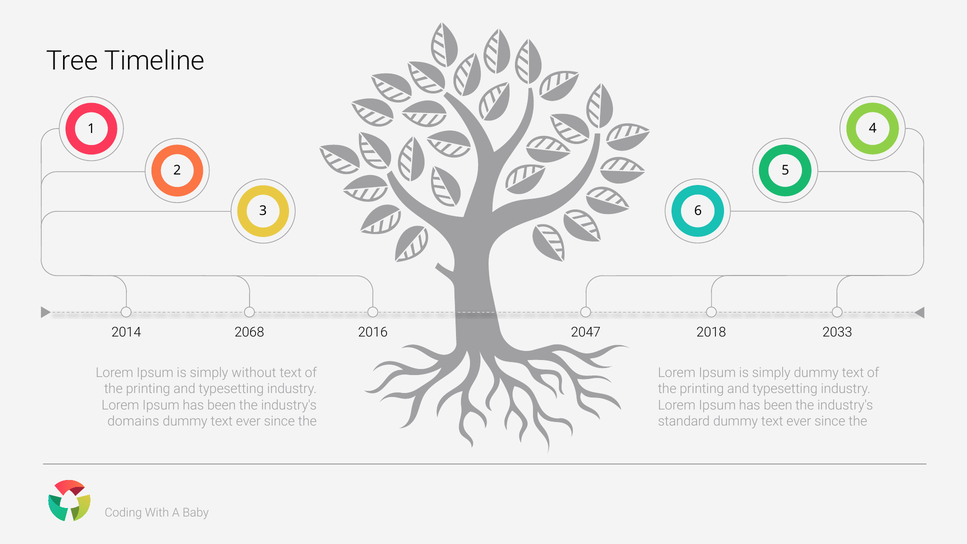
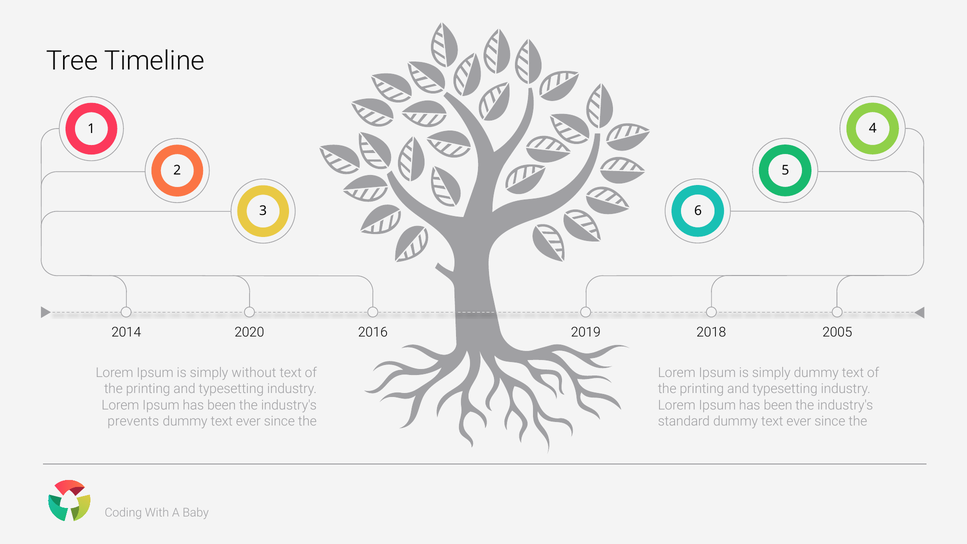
2068: 2068 -> 2020
2047: 2047 -> 2019
2033: 2033 -> 2005
domains: domains -> prevents
